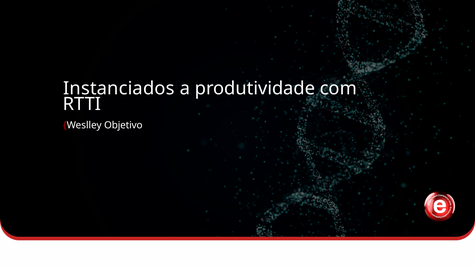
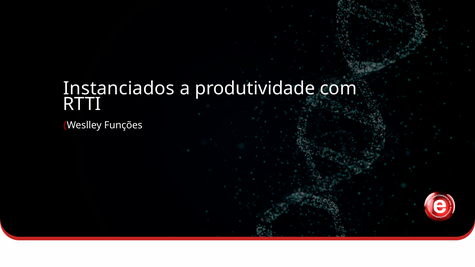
Objetivo: Objetivo -> Funções
